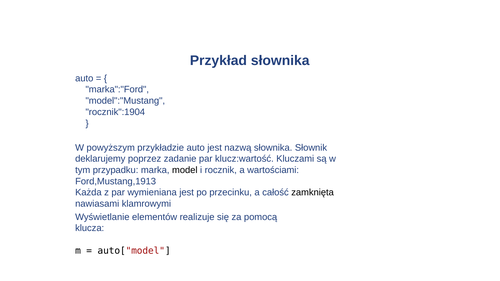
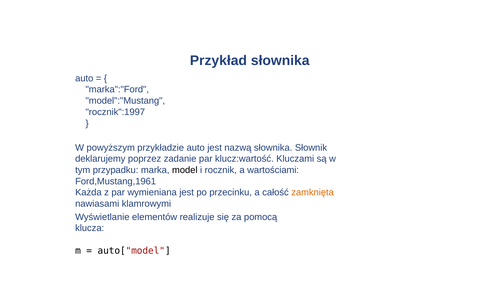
rocznik":1904: rocznik":1904 -> rocznik":1997
Ford,Mustang,1913: Ford,Mustang,1913 -> Ford,Mustang,1961
zamknięta colour: black -> orange
